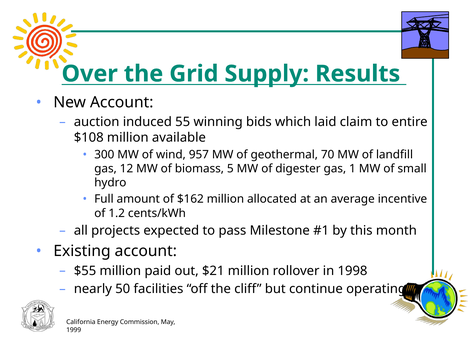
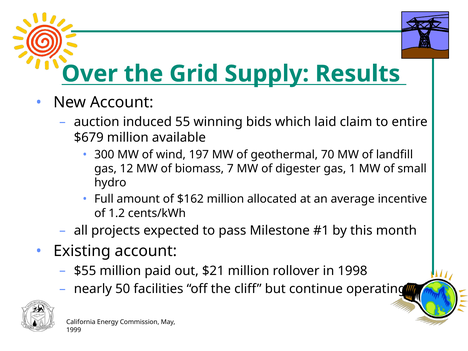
$108: $108 -> $679
957: 957 -> 197
5: 5 -> 7
